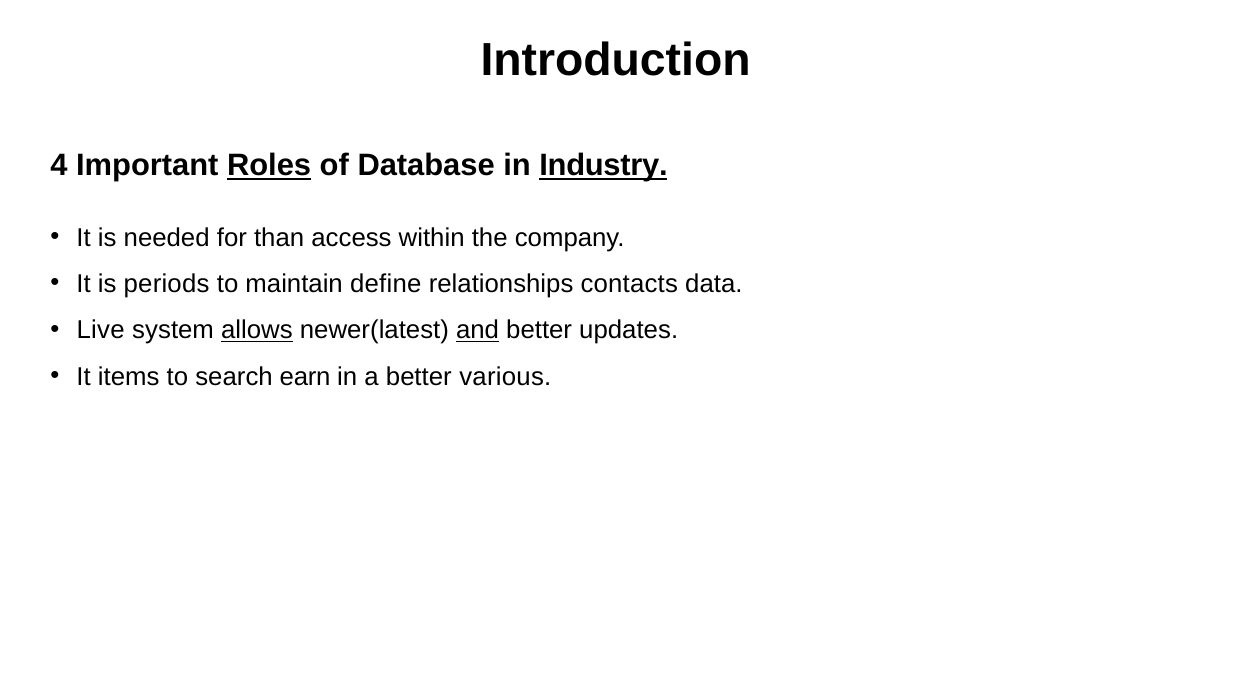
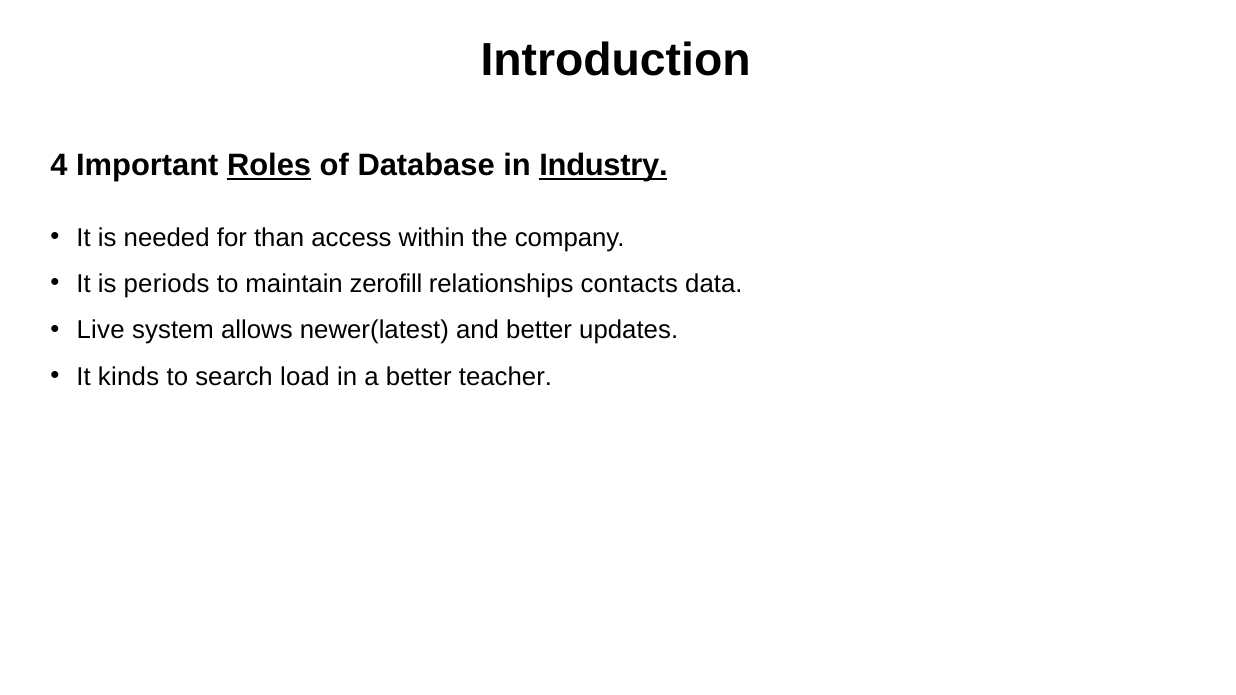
define: define -> zerofill
allows underline: present -> none
and underline: present -> none
items: items -> kinds
earn: earn -> load
various: various -> teacher
